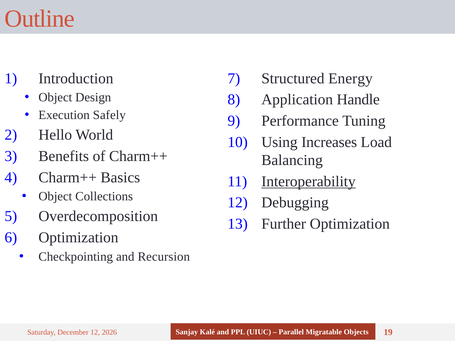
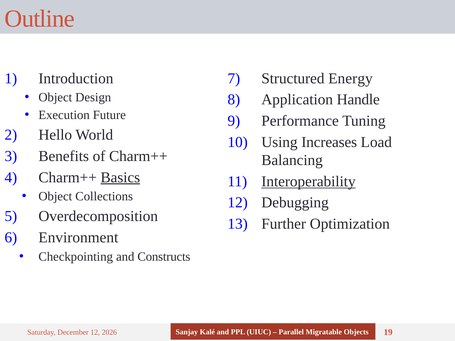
Safely: Safely -> Future
Basics underline: none -> present
Optimization at (78, 238): Optimization -> Environment
Recursion: Recursion -> Constructs
